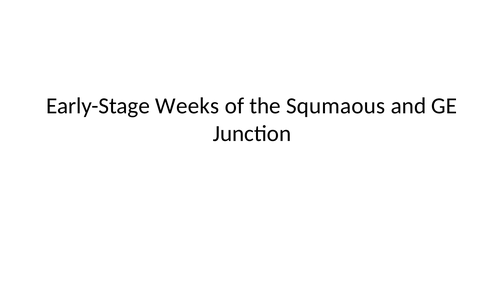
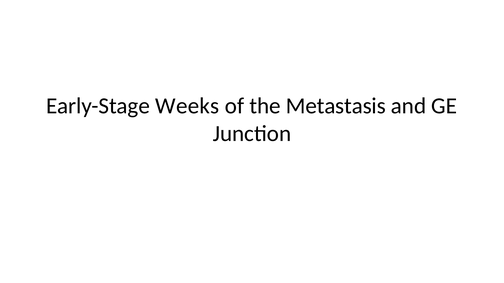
Squmaous: Squmaous -> Metastasis
